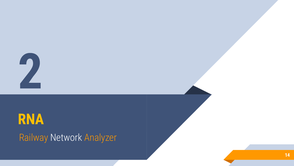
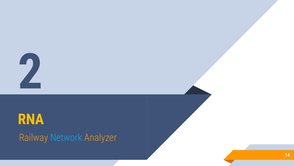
Network colour: white -> light blue
